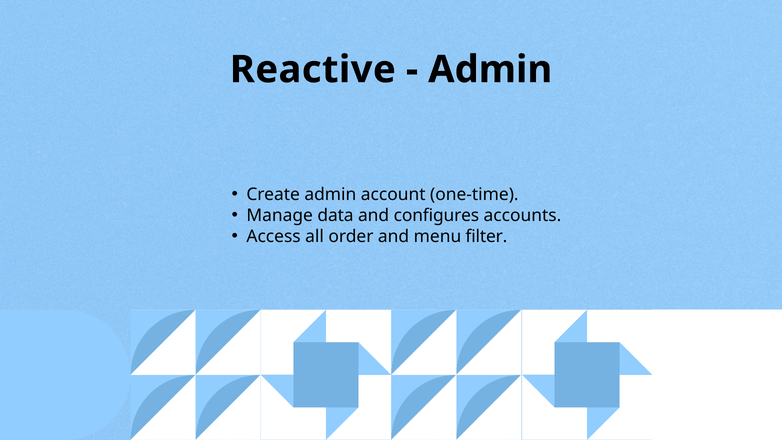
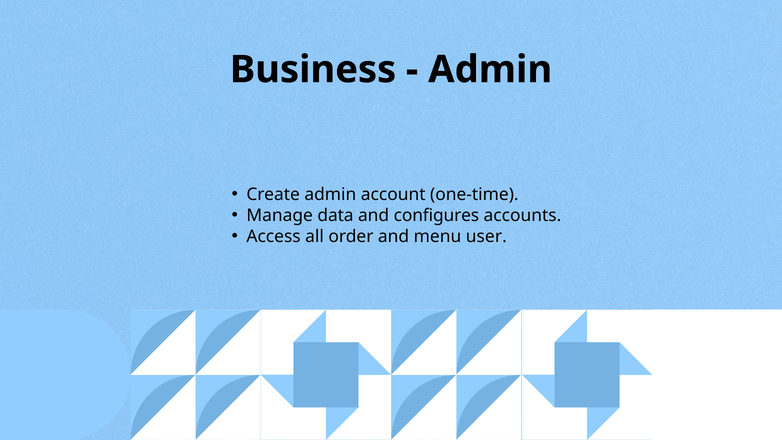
Reactive: Reactive -> Business
filter: filter -> user
